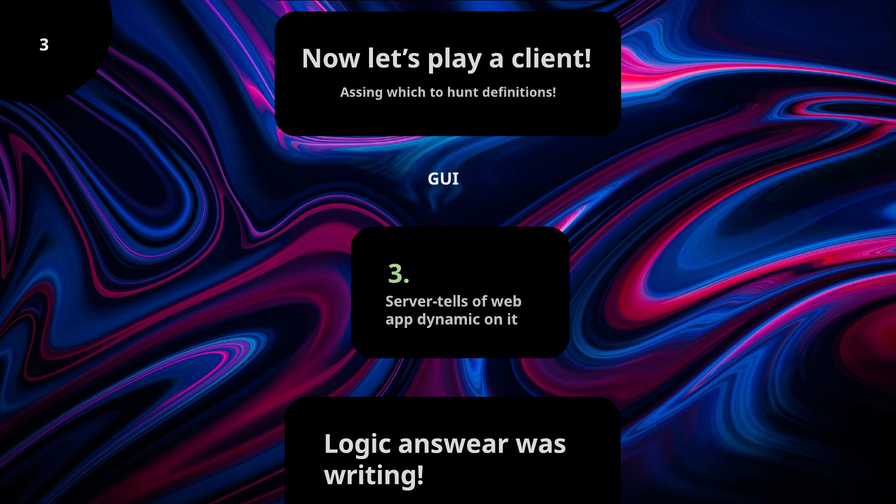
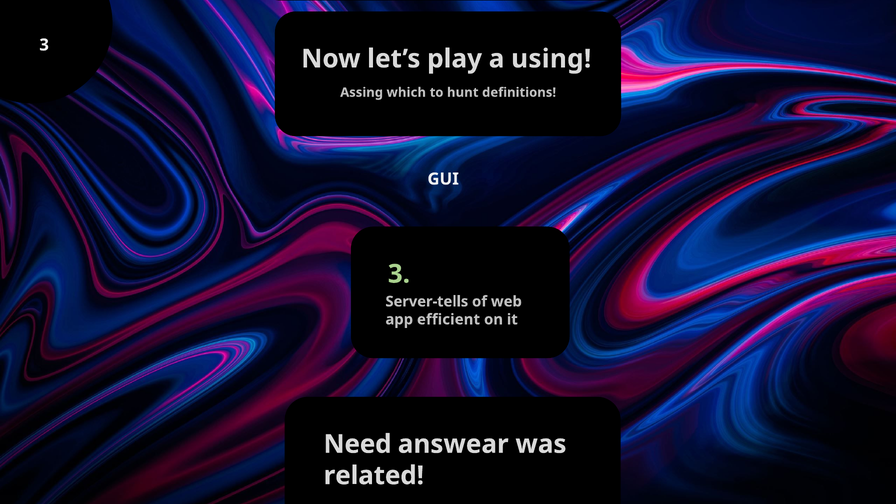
client: client -> using
dynamic: dynamic -> efficient
Logic: Logic -> Need
writing: writing -> related
